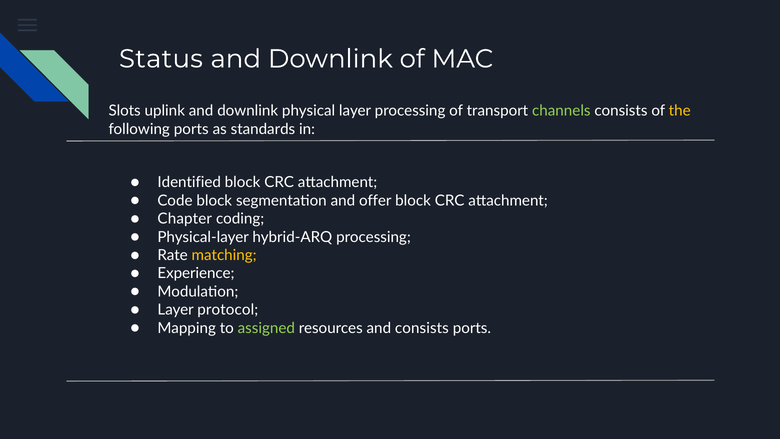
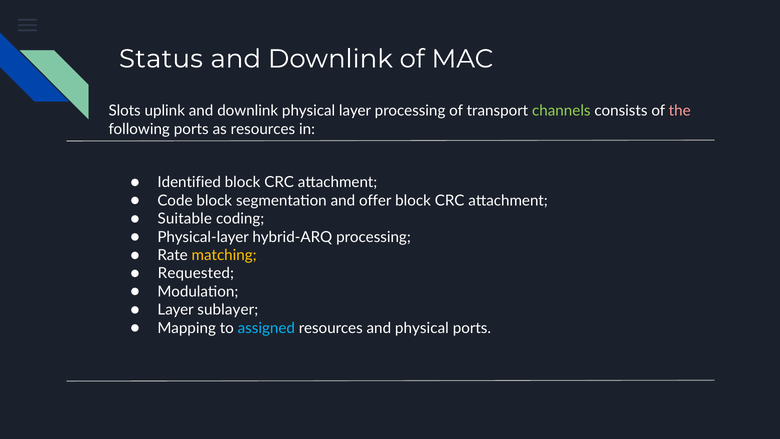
the colour: yellow -> pink
as standards: standards -> resources
Chapter: Chapter -> Suitable
Experience: Experience -> Requested
protocol: protocol -> sublayer
assigned colour: light green -> light blue
and consists: consists -> physical
